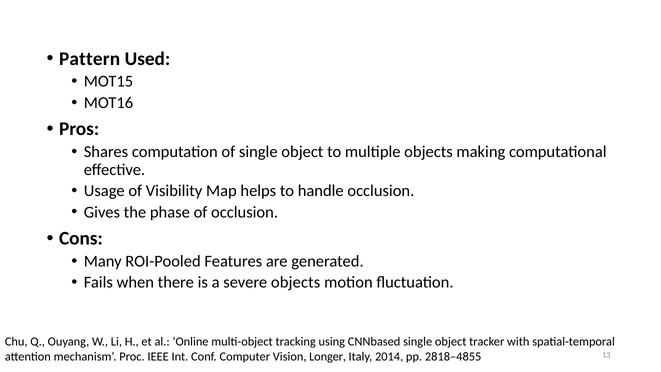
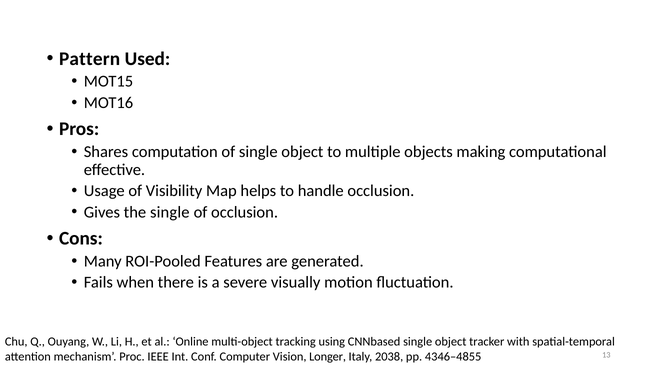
the phase: phase -> single
severe objects: objects -> visually
2014: 2014 -> 2038
2818–4855: 2818–4855 -> 4346–4855
